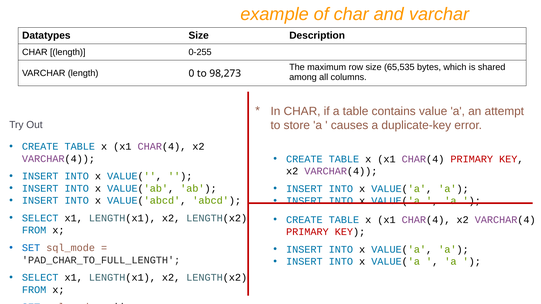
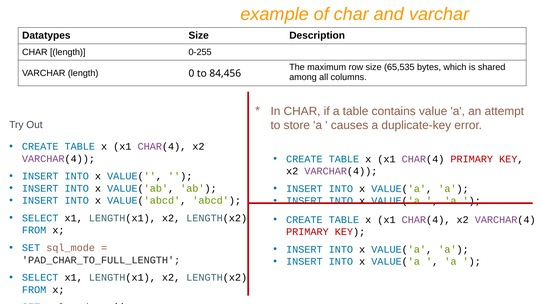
98,273: 98,273 -> 84,456
